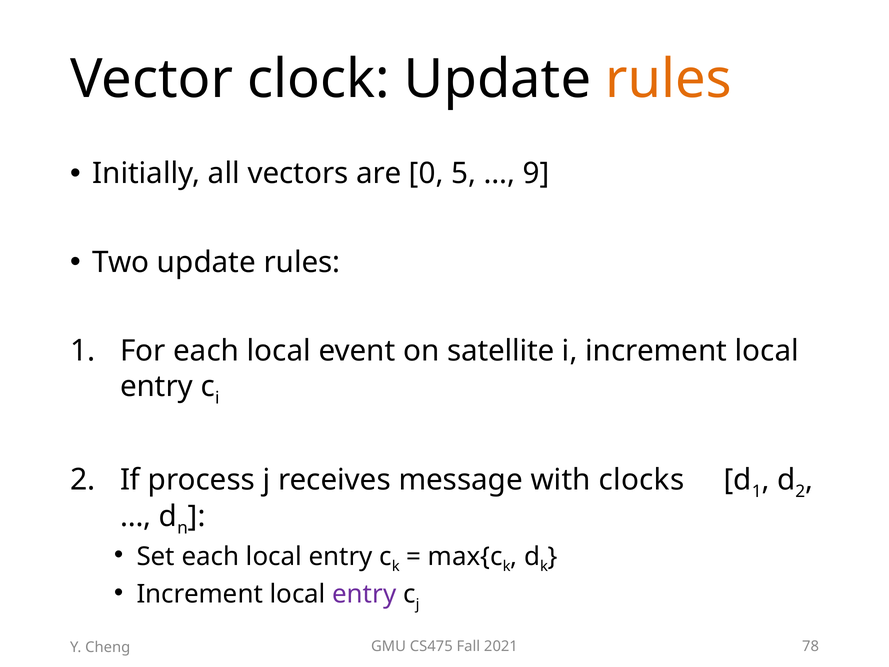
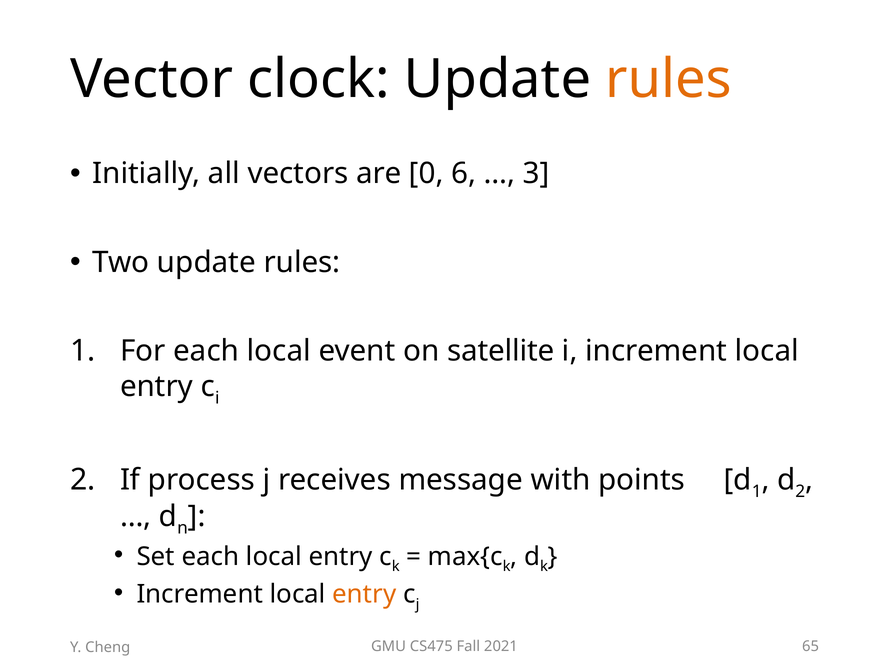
5: 5 -> 6
9: 9 -> 3
clocks: clocks -> points
entry at (364, 594) colour: purple -> orange
78: 78 -> 65
